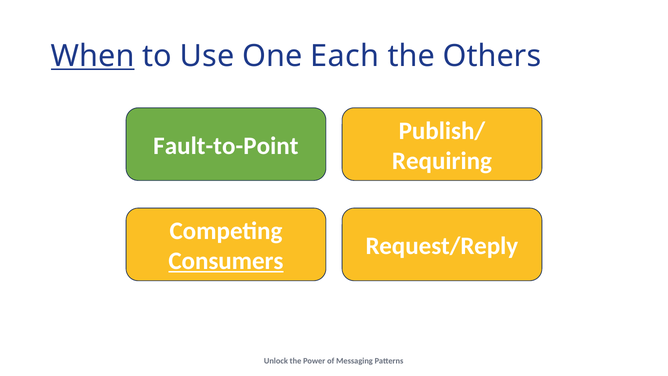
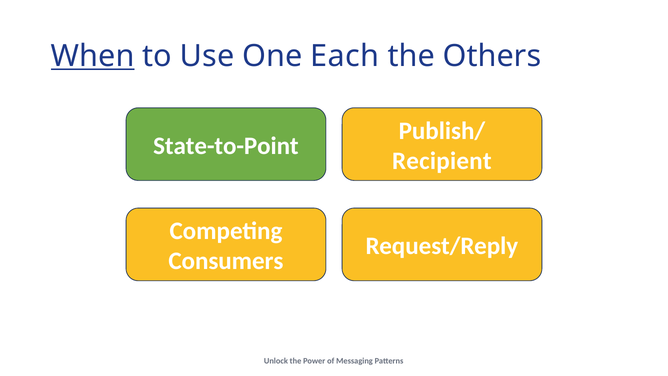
Fault-to-Point: Fault-to-Point -> State-to-Point
Requiring: Requiring -> Recipient
Consumers underline: present -> none
